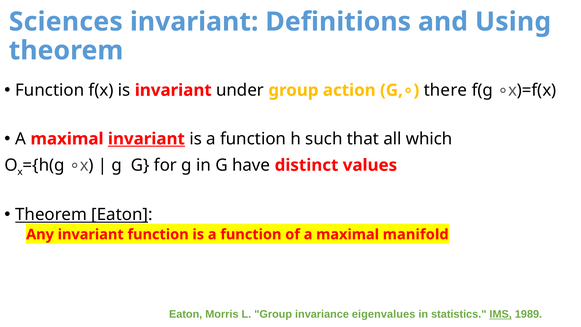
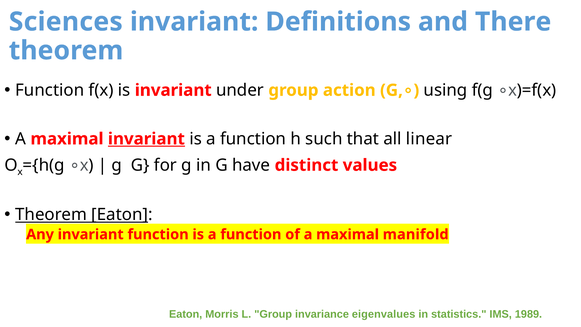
Using: Using -> There
there: there -> using
which: which -> linear
IMS underline: present -> none
